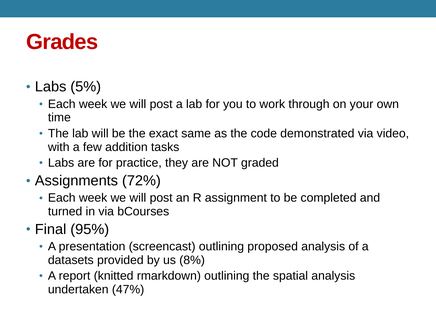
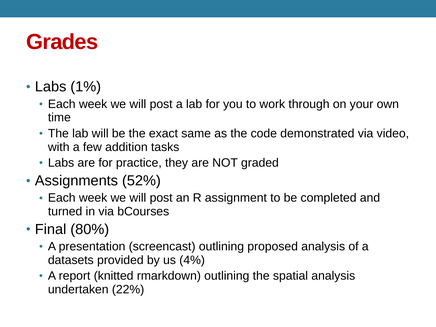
5%: 5% -> 1%
72%: 72% -> 52%
95%: 95% -> 80%
8%: 8% -> 4%
47%: 47% -> 22%
